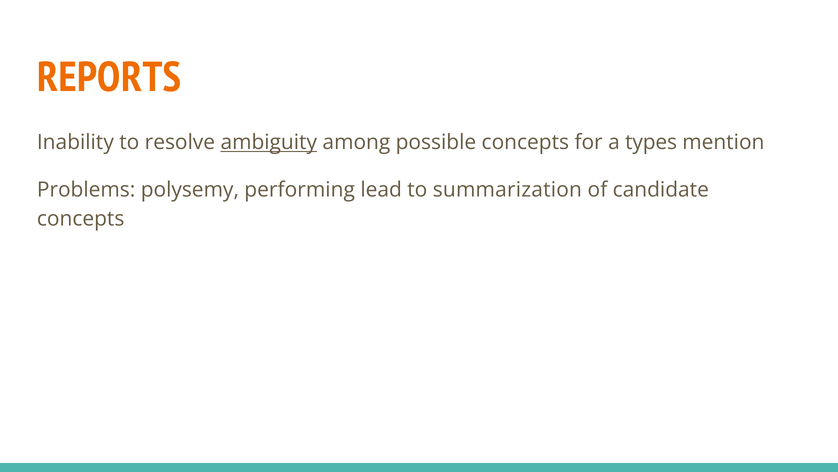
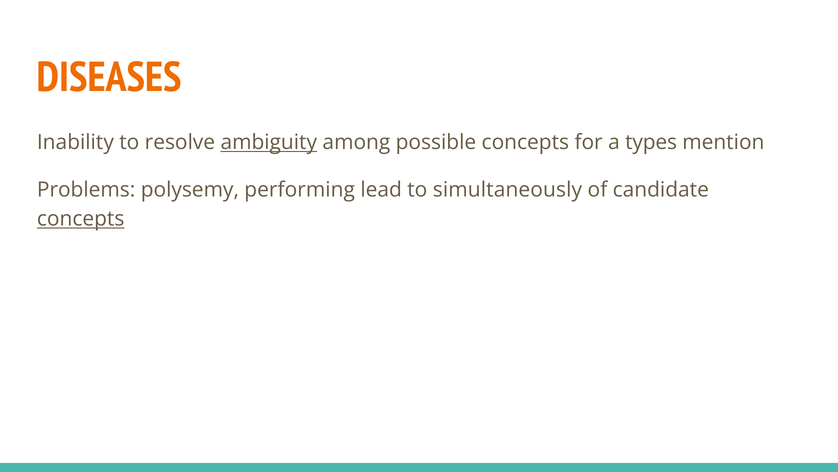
REPORTS: REPORTS -> DISEASES
summarization: summarization -> simultaneously
concepts at (81, 219) underline: none -> present
